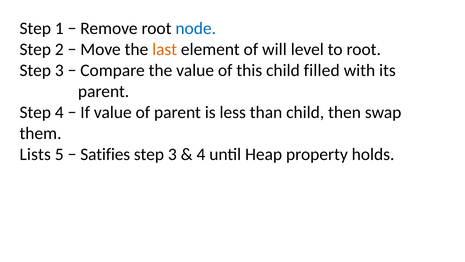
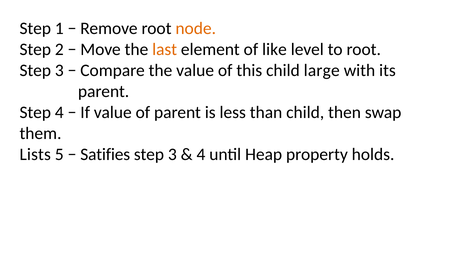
node colour: blue -> orange
will: will -> like
filled: filled -> large
